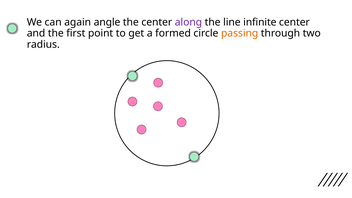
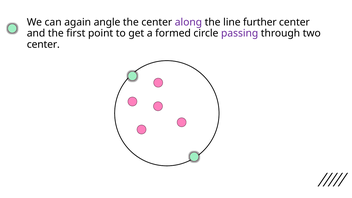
infinite: infinite -> further
passing colour: orange -> purple
radius at (43, 44): radius -> center
